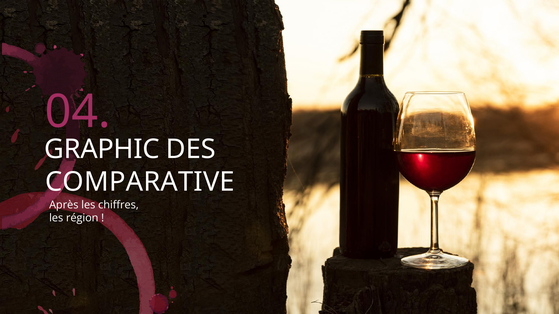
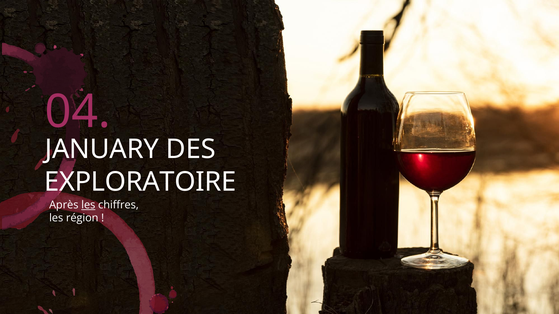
GRAPHIC: GRAPHIC -> JANUARY
COMPARATIVE: COMPARATIVE -> EXPLORATOIRE
les at (88, 205) underline: none -> present
